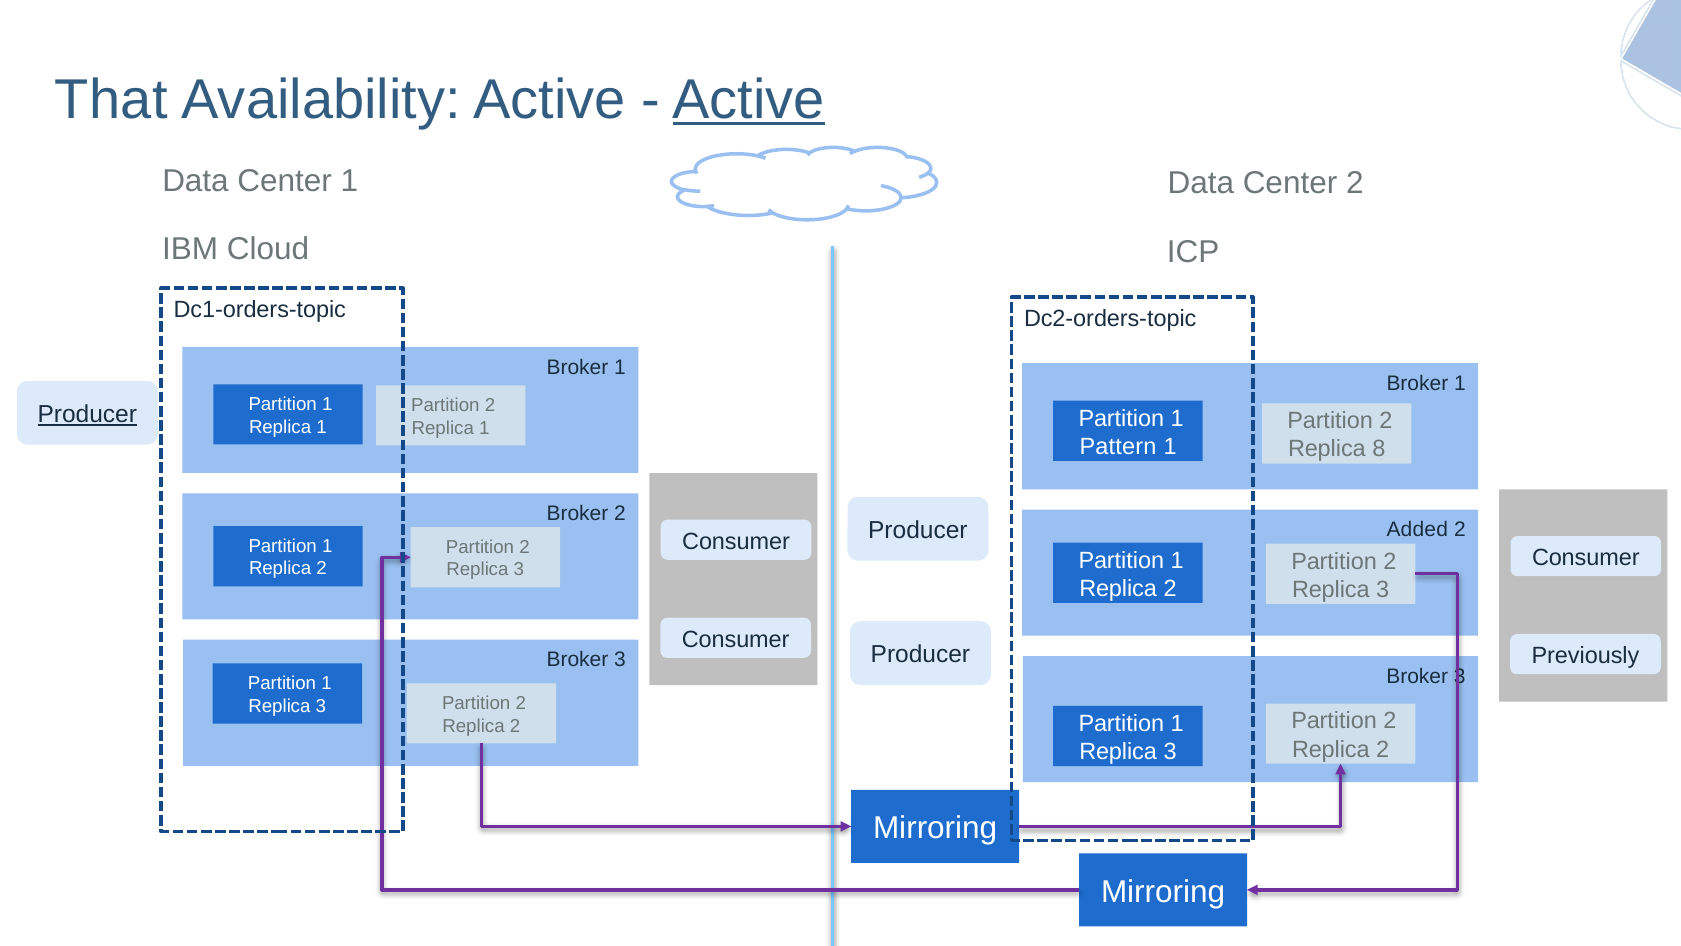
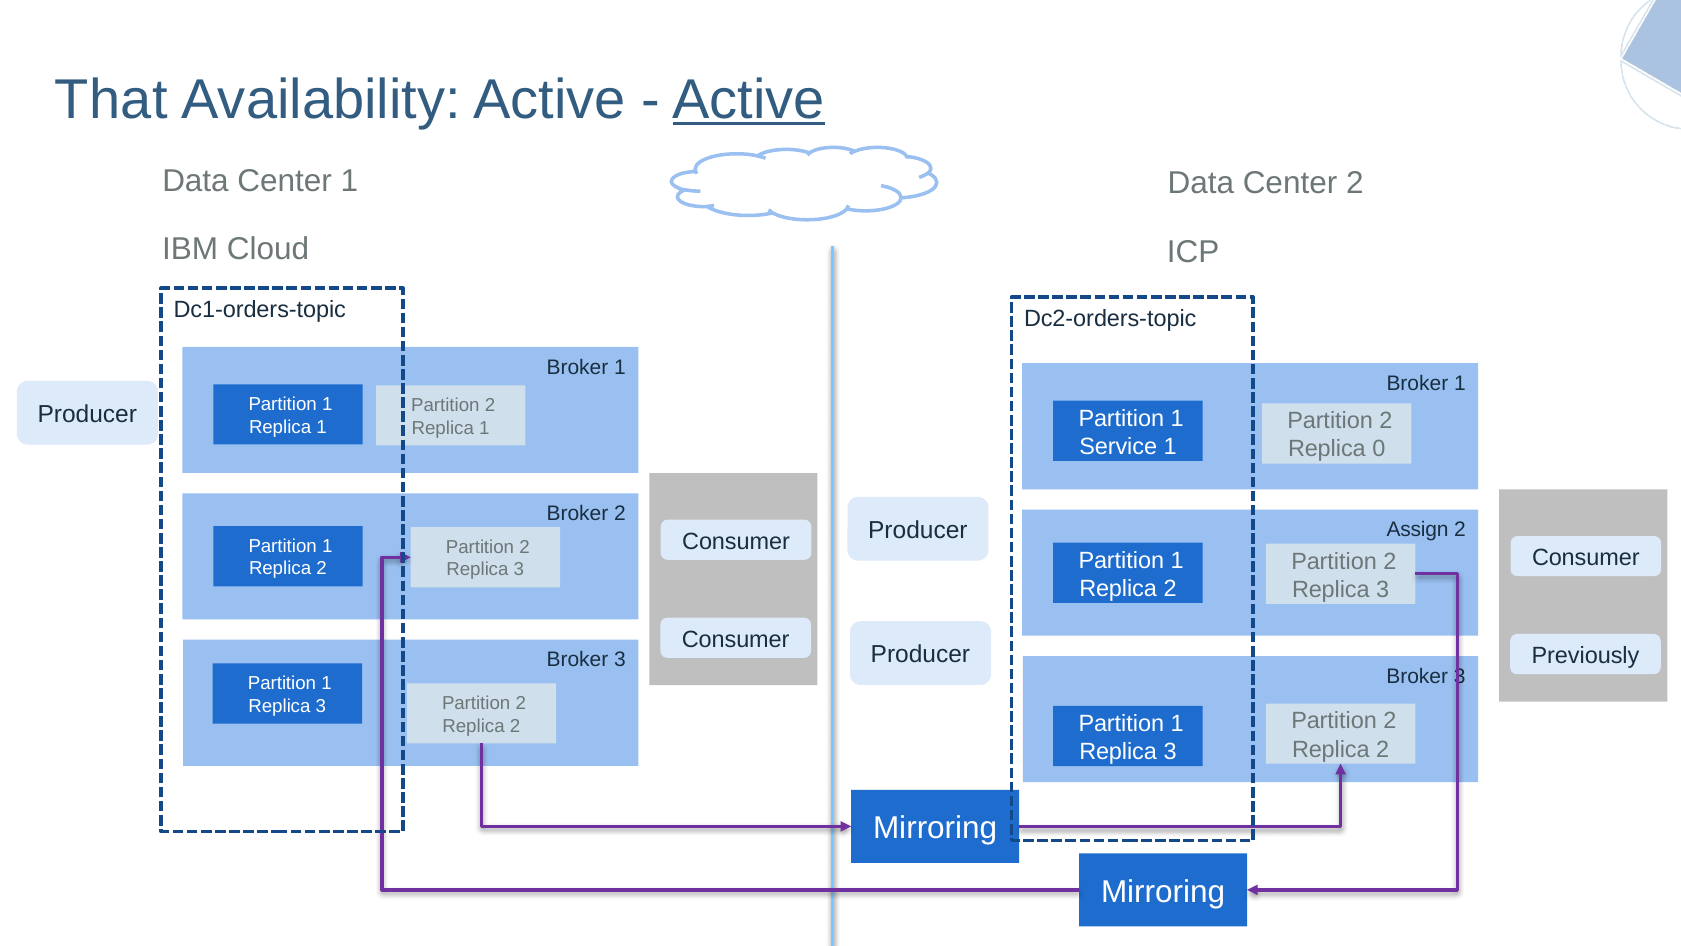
Producer at (87, 414) underline: present -> none
Pattern: Pattern -> Service
8: 8 -> 0
Added: Added -> Assign
